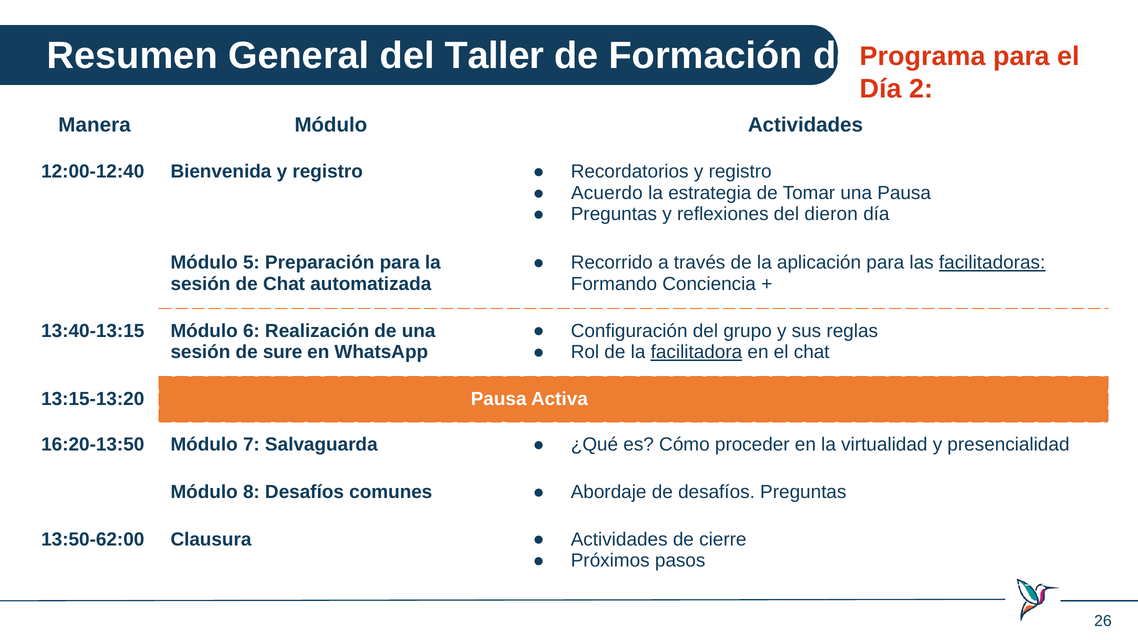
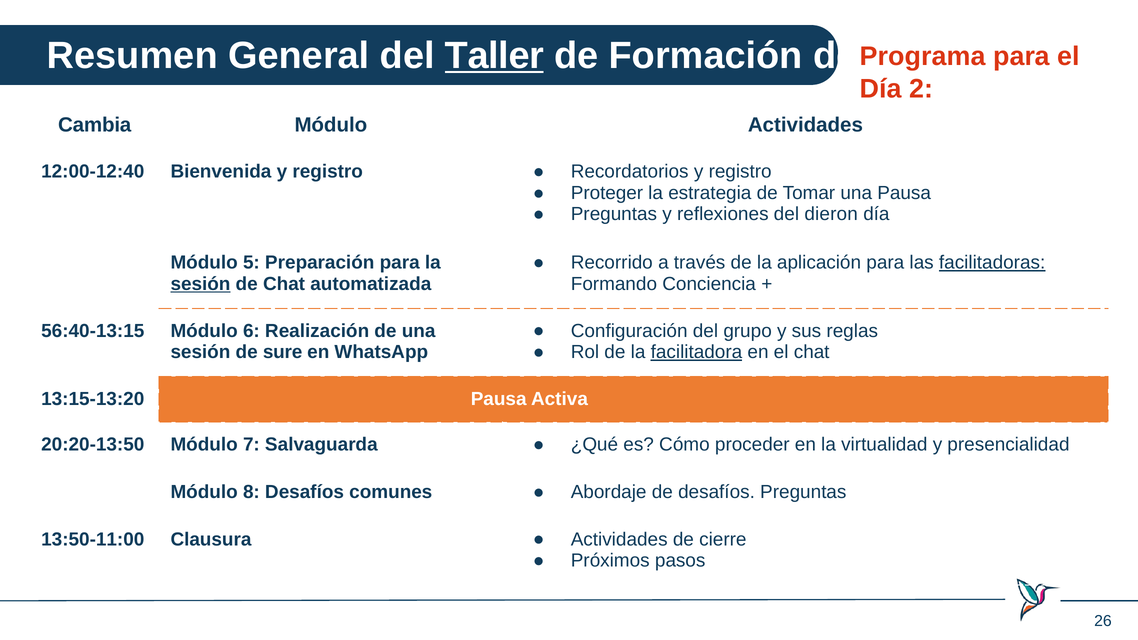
Taller underline: none -> present
Manera: Manera -> Cambia
Acuerdo: Acuerdo -> Proteger
sesión at (200, 284) underline: none -> present
13:40-13:15: 13:40-13:15 -> 56:40-13:15
16:20-13:50: 16:20-13:50 -> 20:20-13:50
13:50-62:00: 13:50-62:00 -> 13:50-11:00
